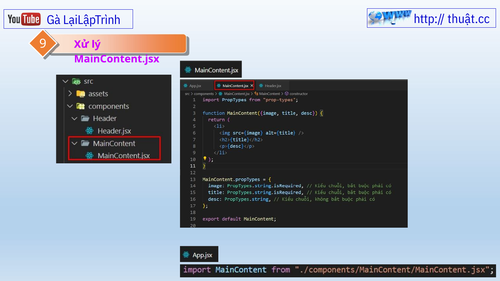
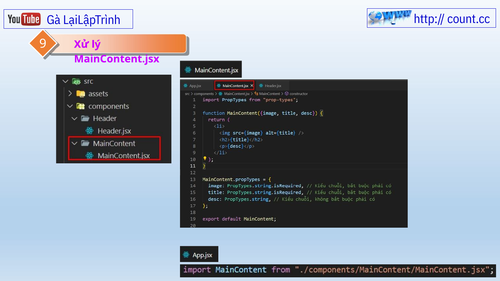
thuật.cc: thuật.cc -> count.cc
